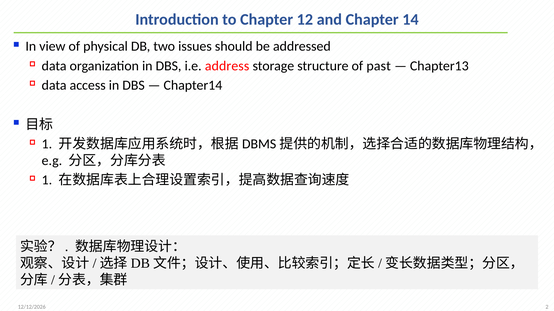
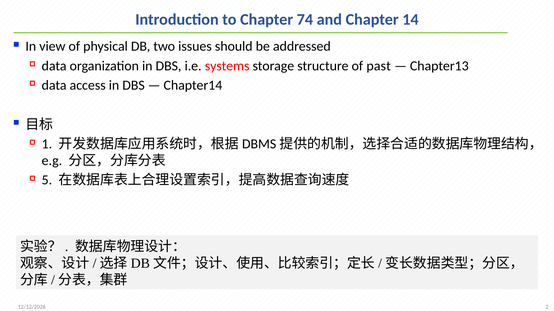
12: 12 -> 74
address: address -> systems
1 at (47, 180): 1 -> 5
